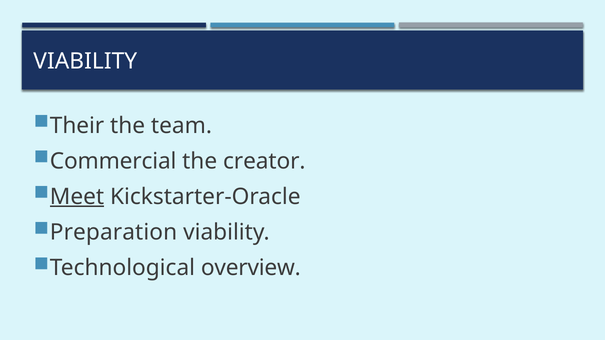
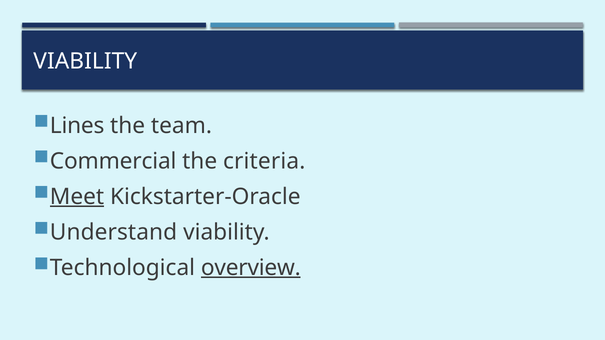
Their: Their -> Lines
creator: creator -> criteria
Preparation: Preparation -> Understand
overview underline: none -> present
